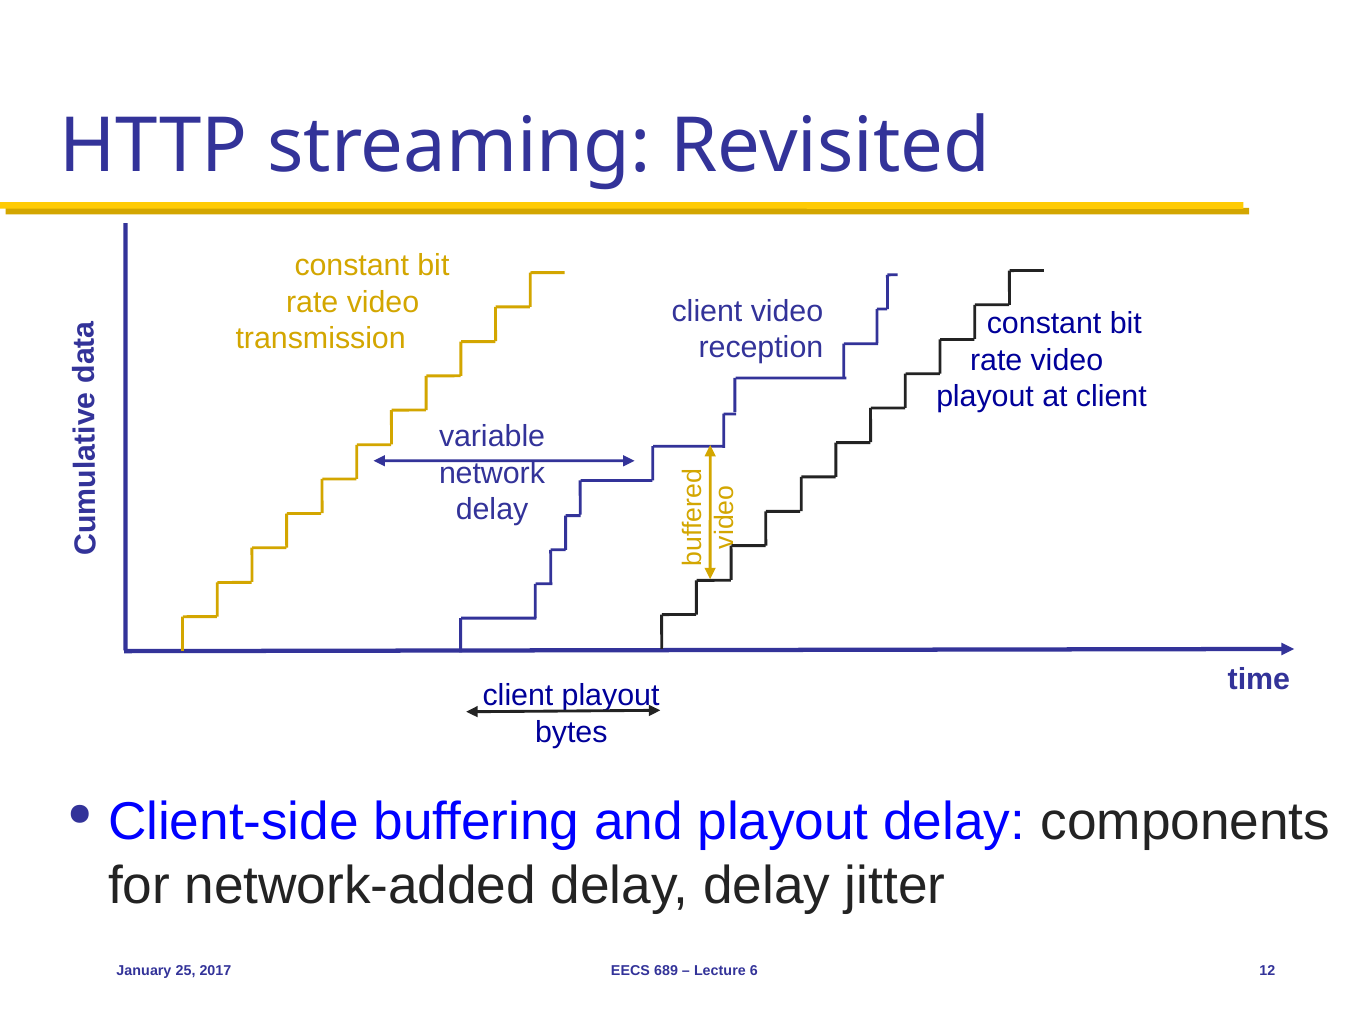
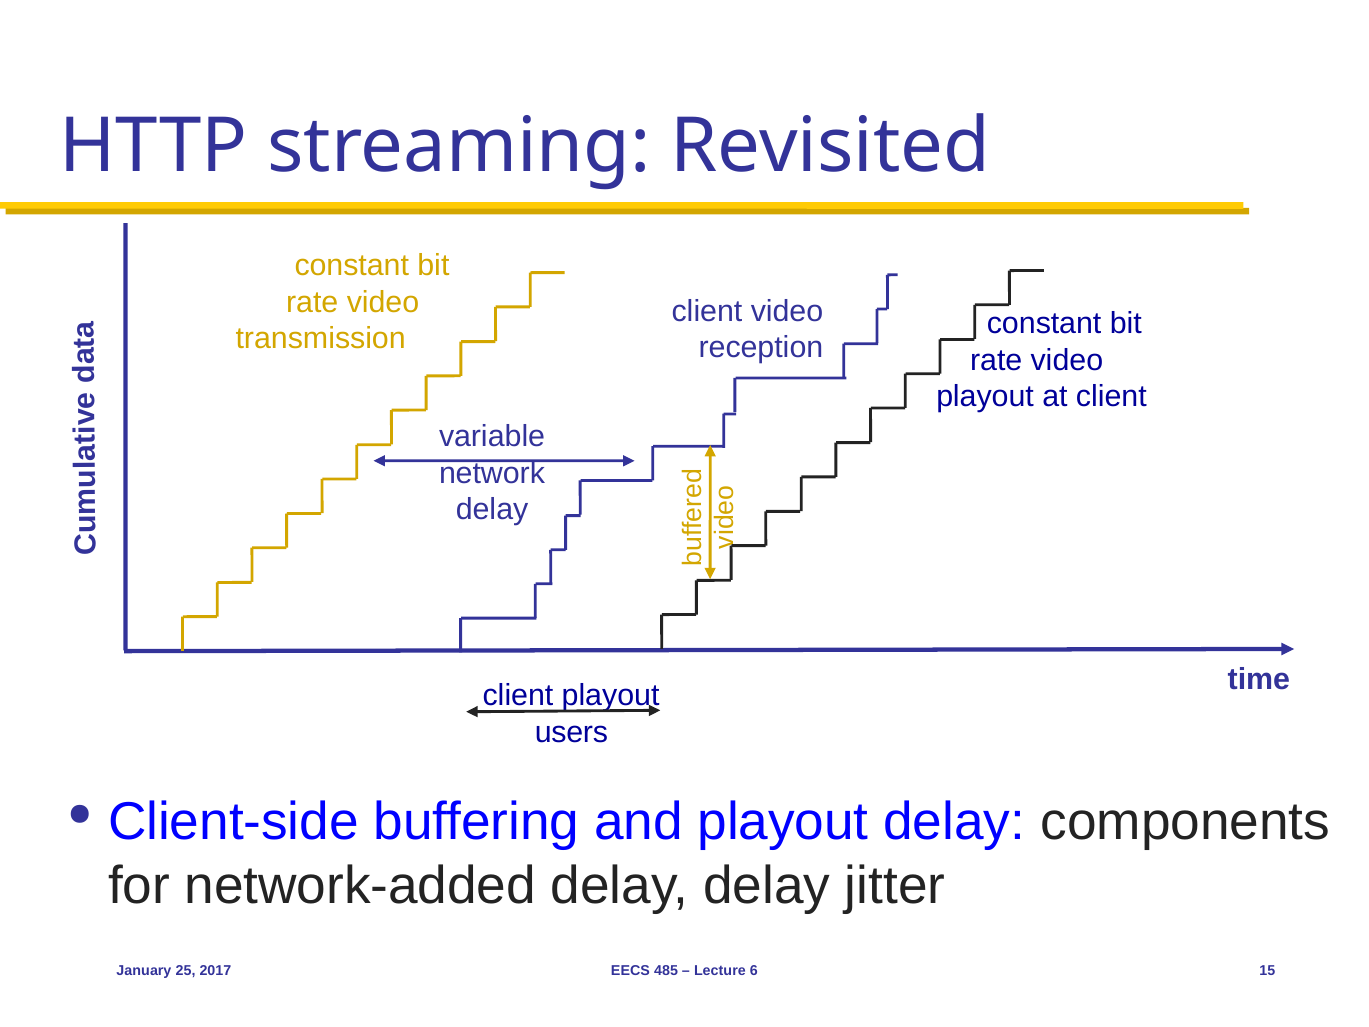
bytes: bytes -> users
689: 689 -> 485
12: 12 -> 15
